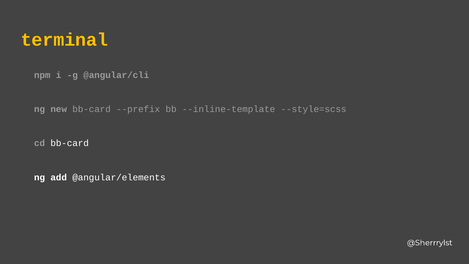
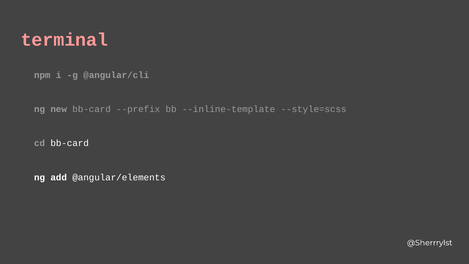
terminal colour: yellow -> pink
